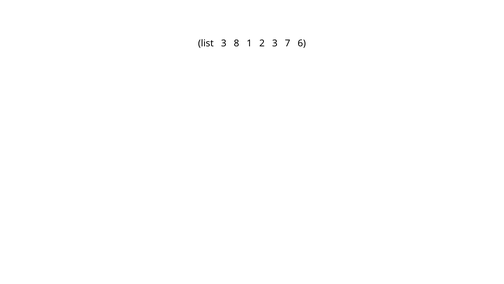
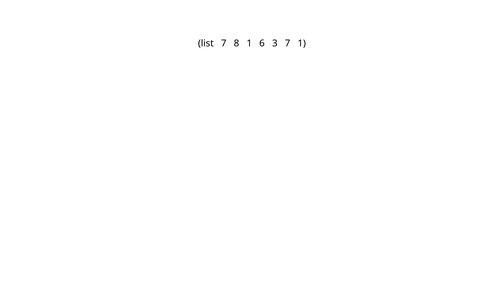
list 3: 3 -> 7
2: 2 -> 6
7 6: 6 -> 1
